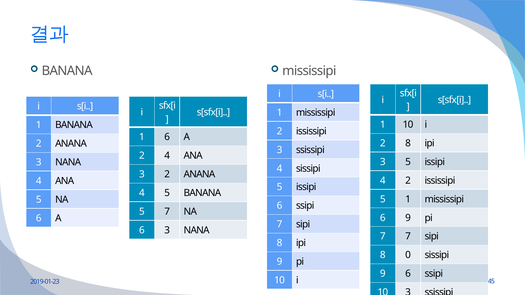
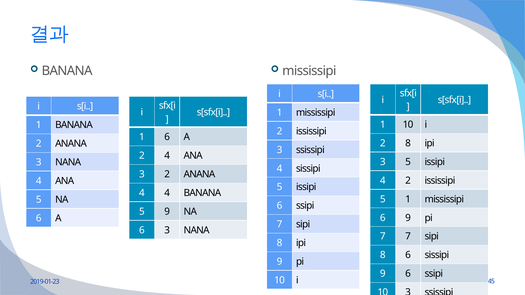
4 5: 5 -> 4
5 7: 7 -> 9
8 0: 0 -> 6
